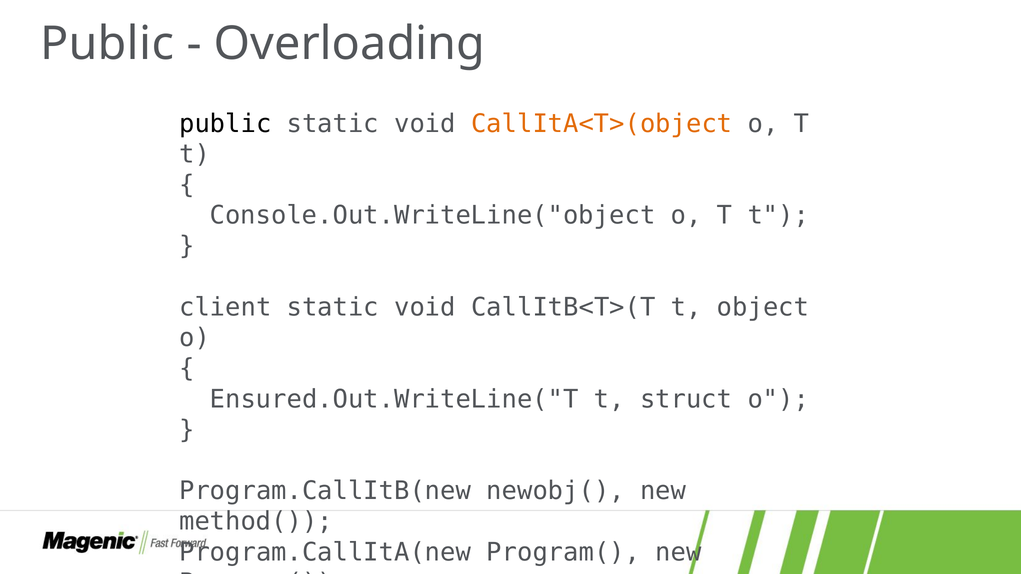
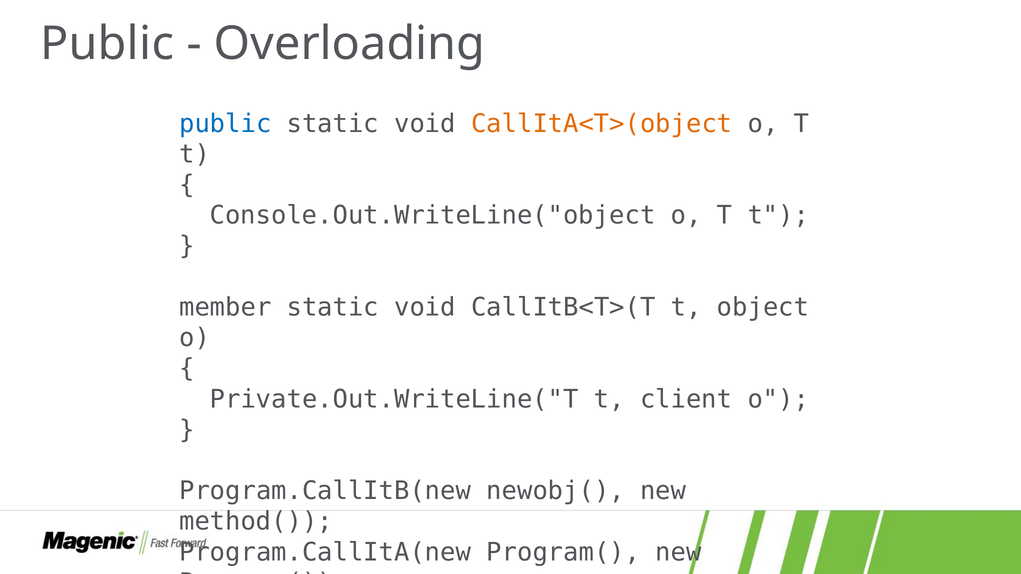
public at (225, 124) colour: black -> blue
client: client -> member
Ensured.Out.WriteLine("T: Ensured.Out.WriteLine("T -> Private.Out.WriteLine("T
struct: struct -> client
